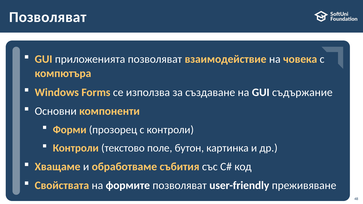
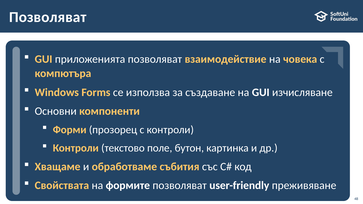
съдържание: съдържание -> изчисляване
